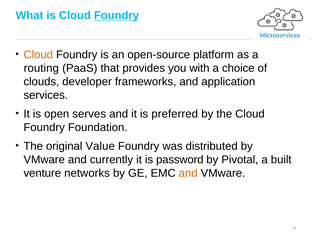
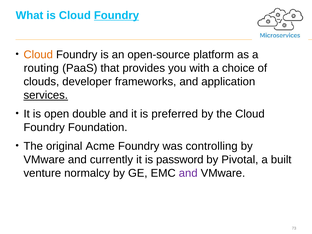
services underline: none -> present
serves: serves -> double
Value: Value -> Acme
distributed: distributed -> controlling
networks: networks -> normalcy
and at (188, 173) colour: orange -> purple
